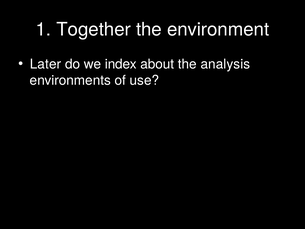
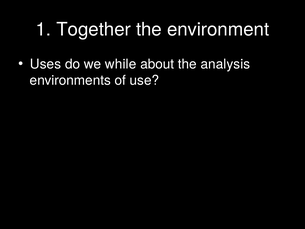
Later: Later -> Uses
index: index -> while
